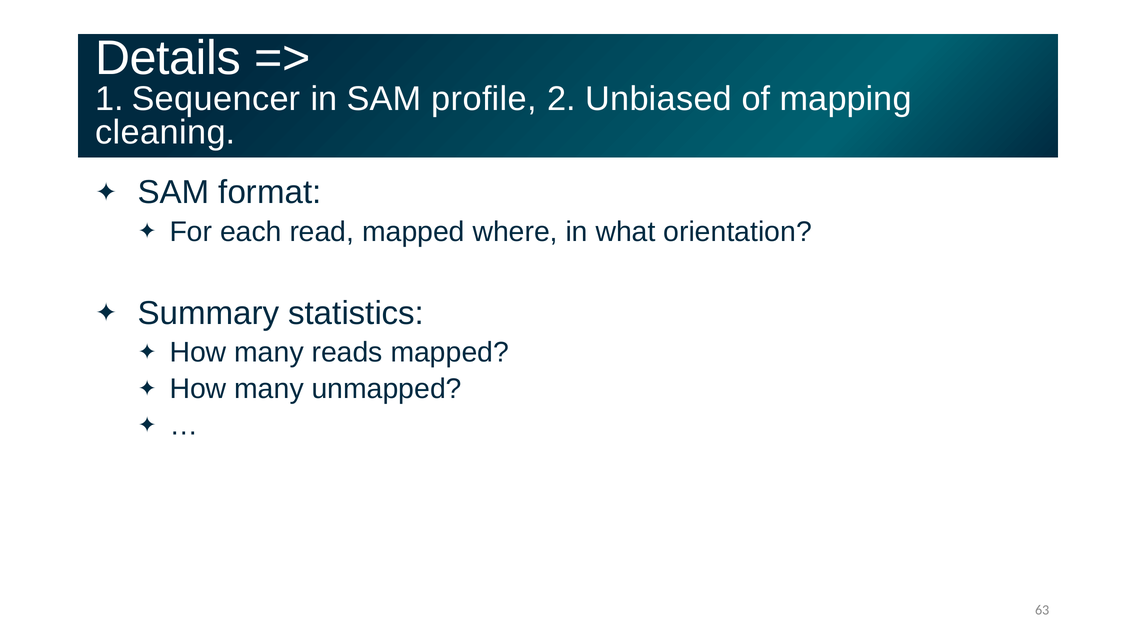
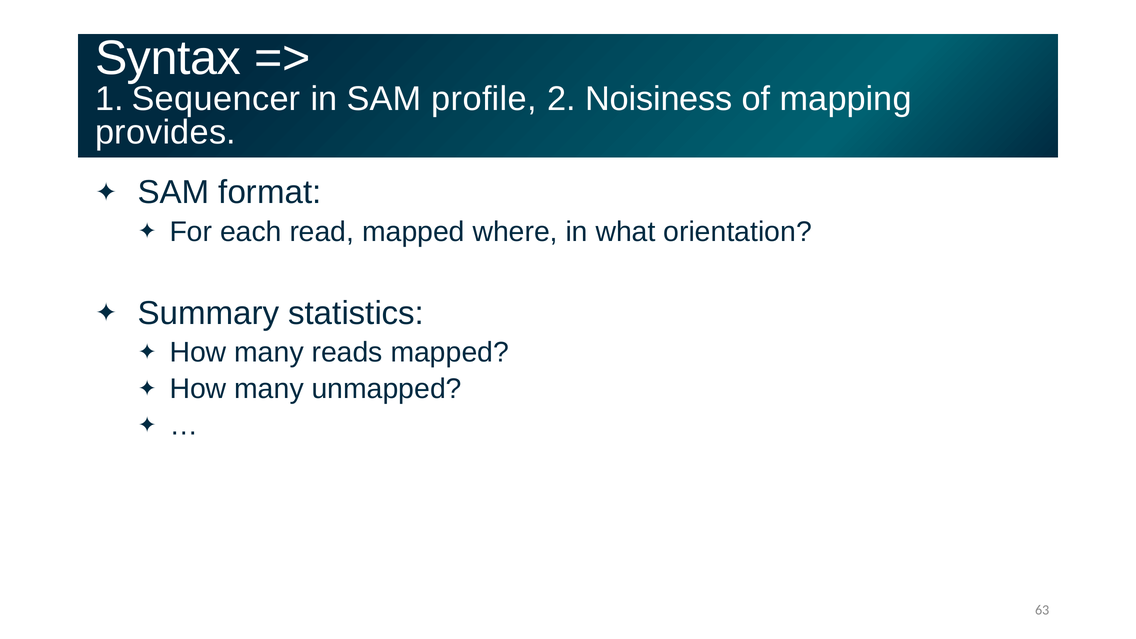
Details: Details -> Syntax
Unbiased: Unbiased -> Noisiness
cleaning: cleaning -> provides
